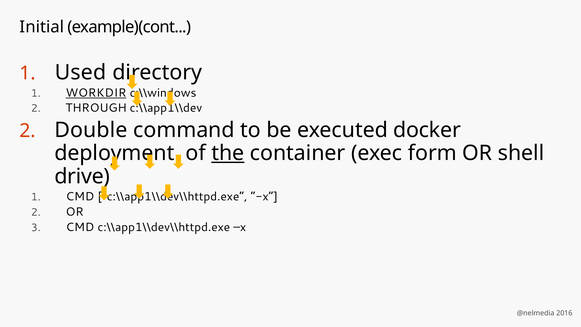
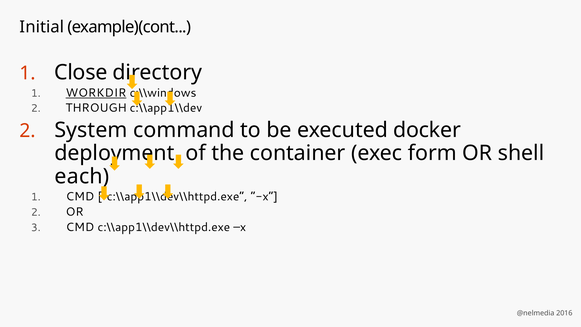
Used: Used -> Close
Double: Double -> System
the underline: present -> none
drive: drive -> each
